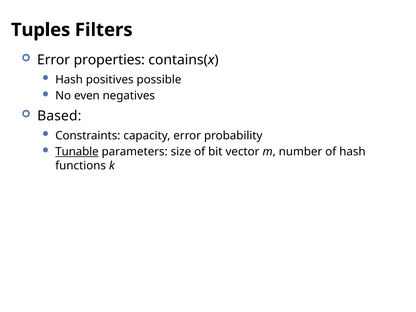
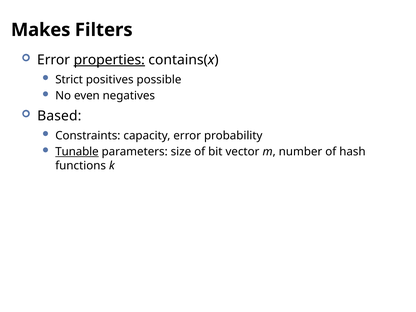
Tuples: Tuples -> Makes
properties underline: none -> present
Hash at (69, 80): Hash -> Strict
